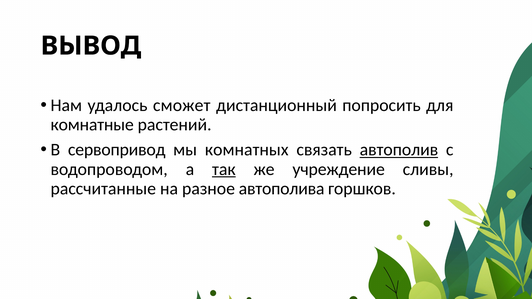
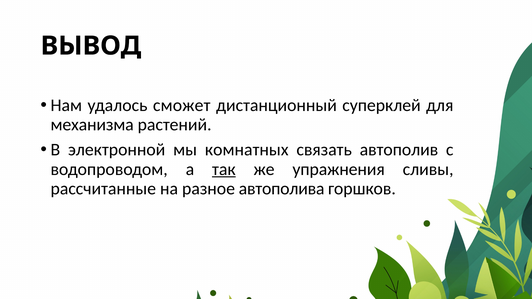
попросить: попросить -> суперклей
комнатные: комнатные -> механизма
сервопривод: сервопривод -> электронной
автополив underline: present -> none
учреждение: учреждение -> упражнения
